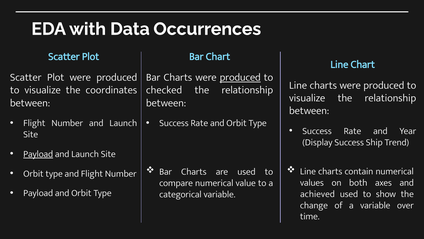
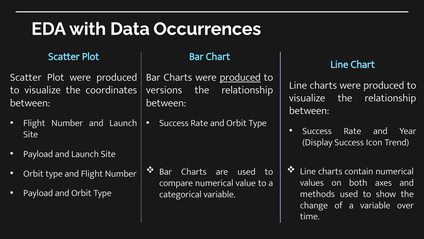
checked: checked -> versions
Ship: Ship -> Icon
Payload at (38, 154) underline: present -> none
achieved: achieved -> methods
